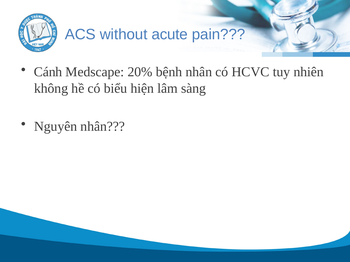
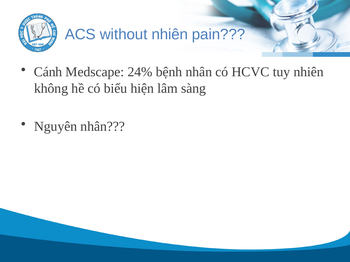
without acute: acute -> nhiên
20%: 20% -> 24%
